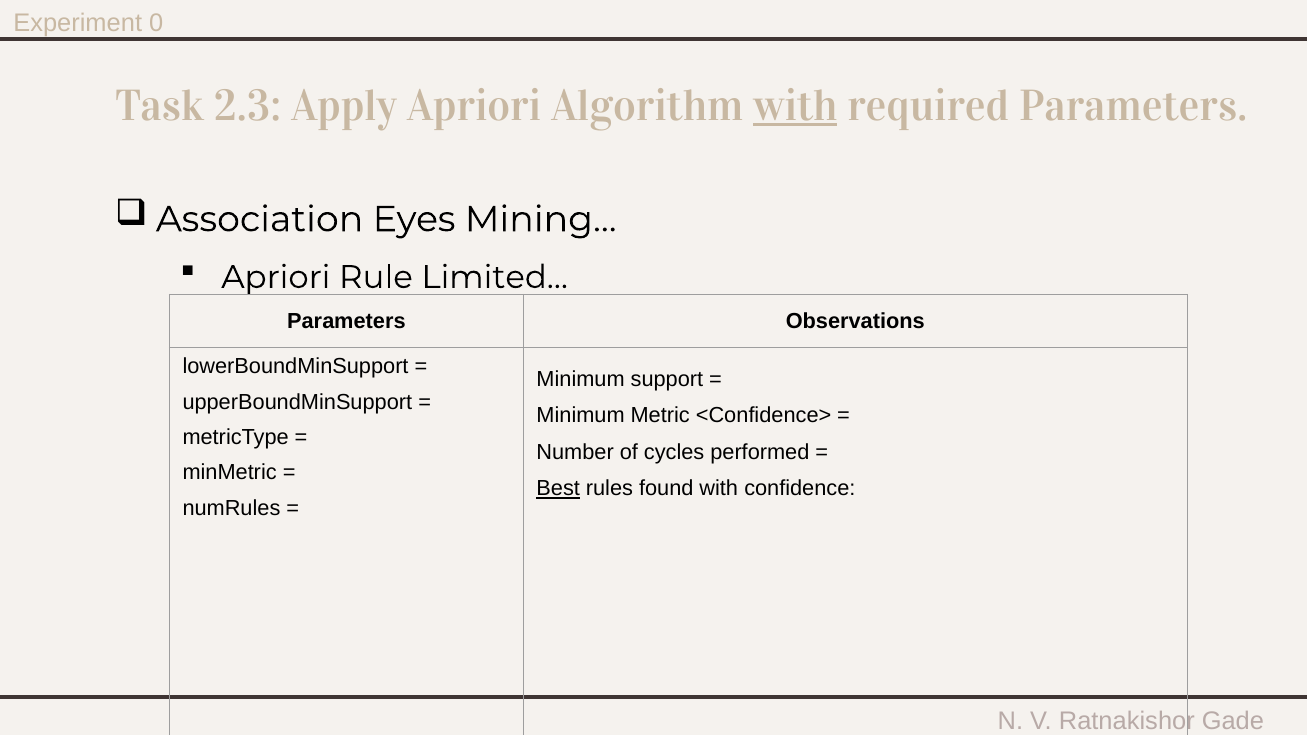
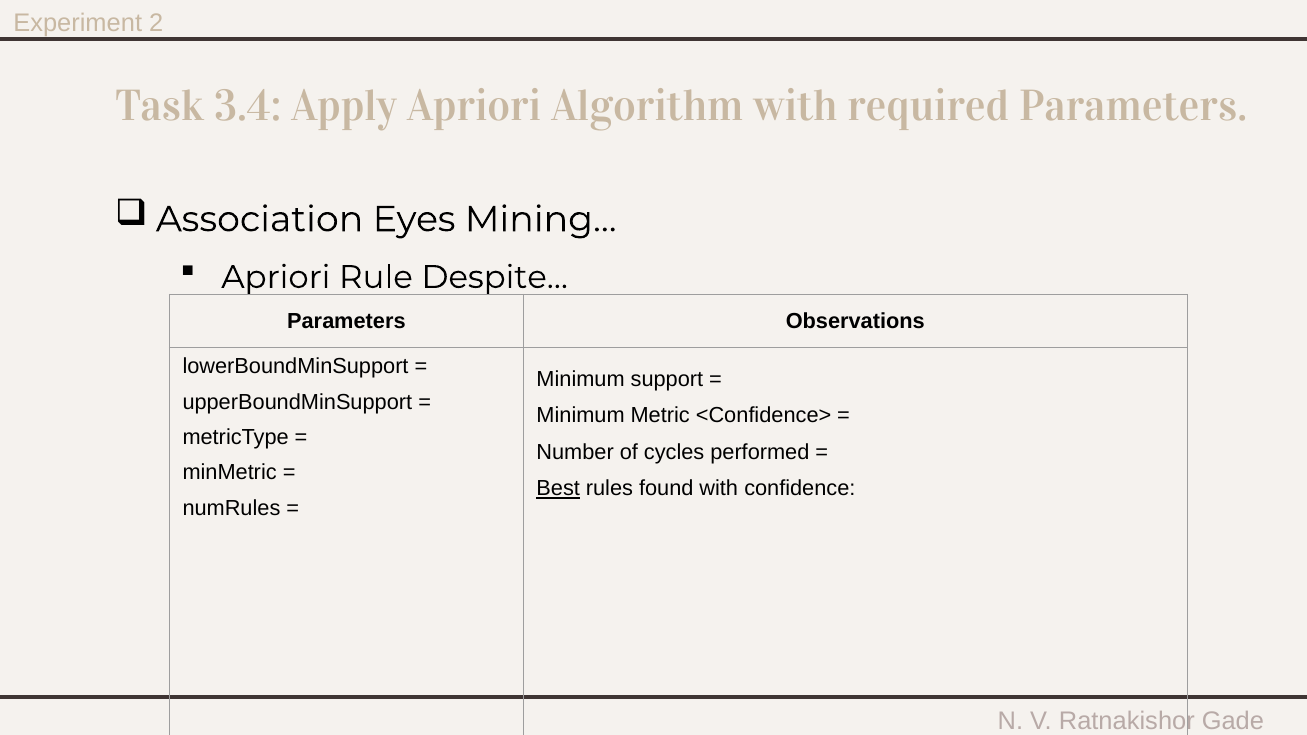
0: 0 -> 2
2.3: 2.3 -> 3.4
with at (795, 106) underline: present -> none
Limited…: Limited… -> Despite…
